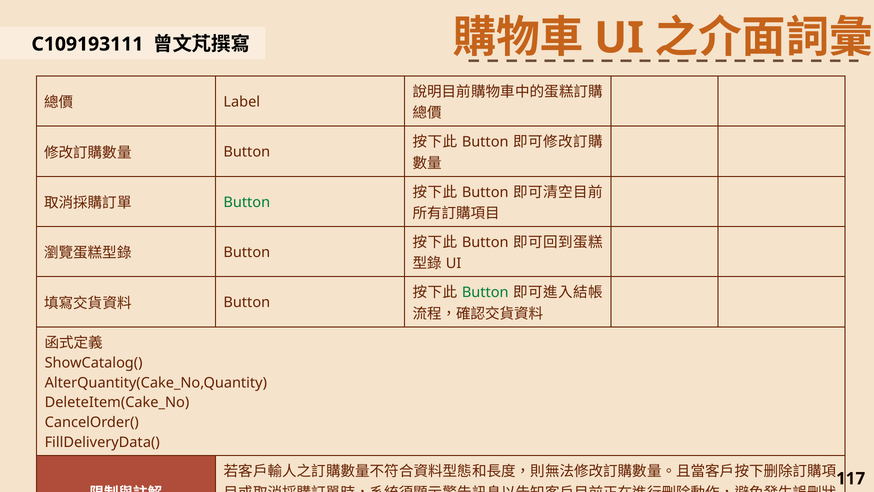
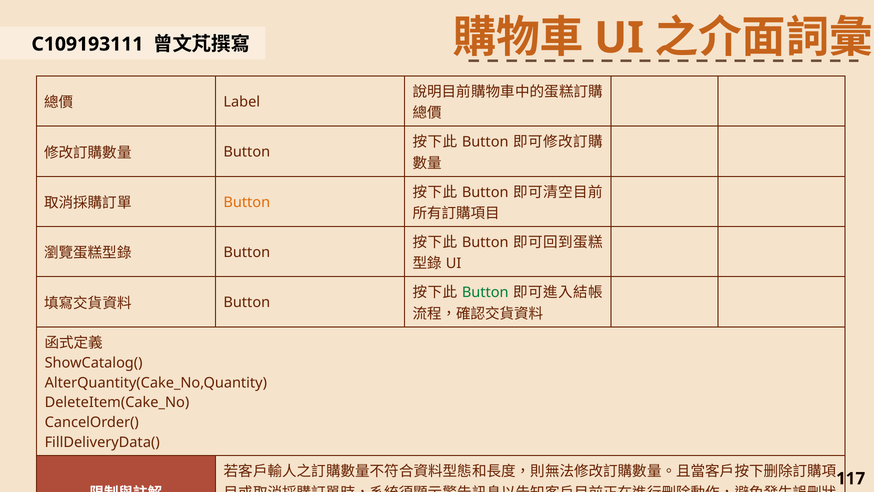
Button at (247, 202) colour: green -> orange
